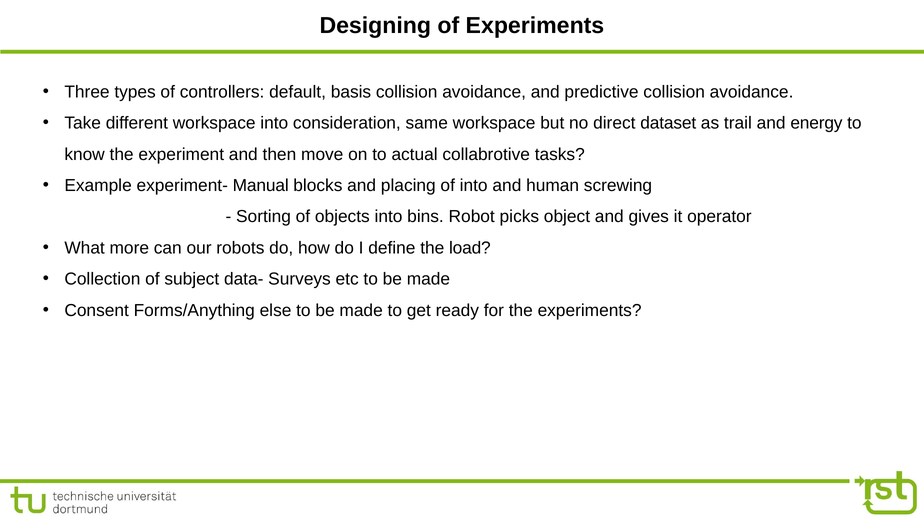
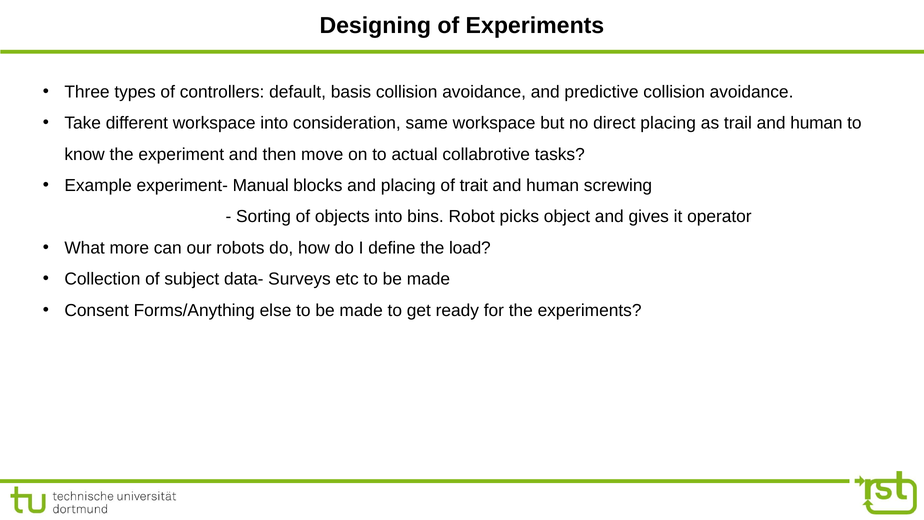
direct dataset: dataset -> placing
trail and energy: energy -> human
of into: into -> trait
